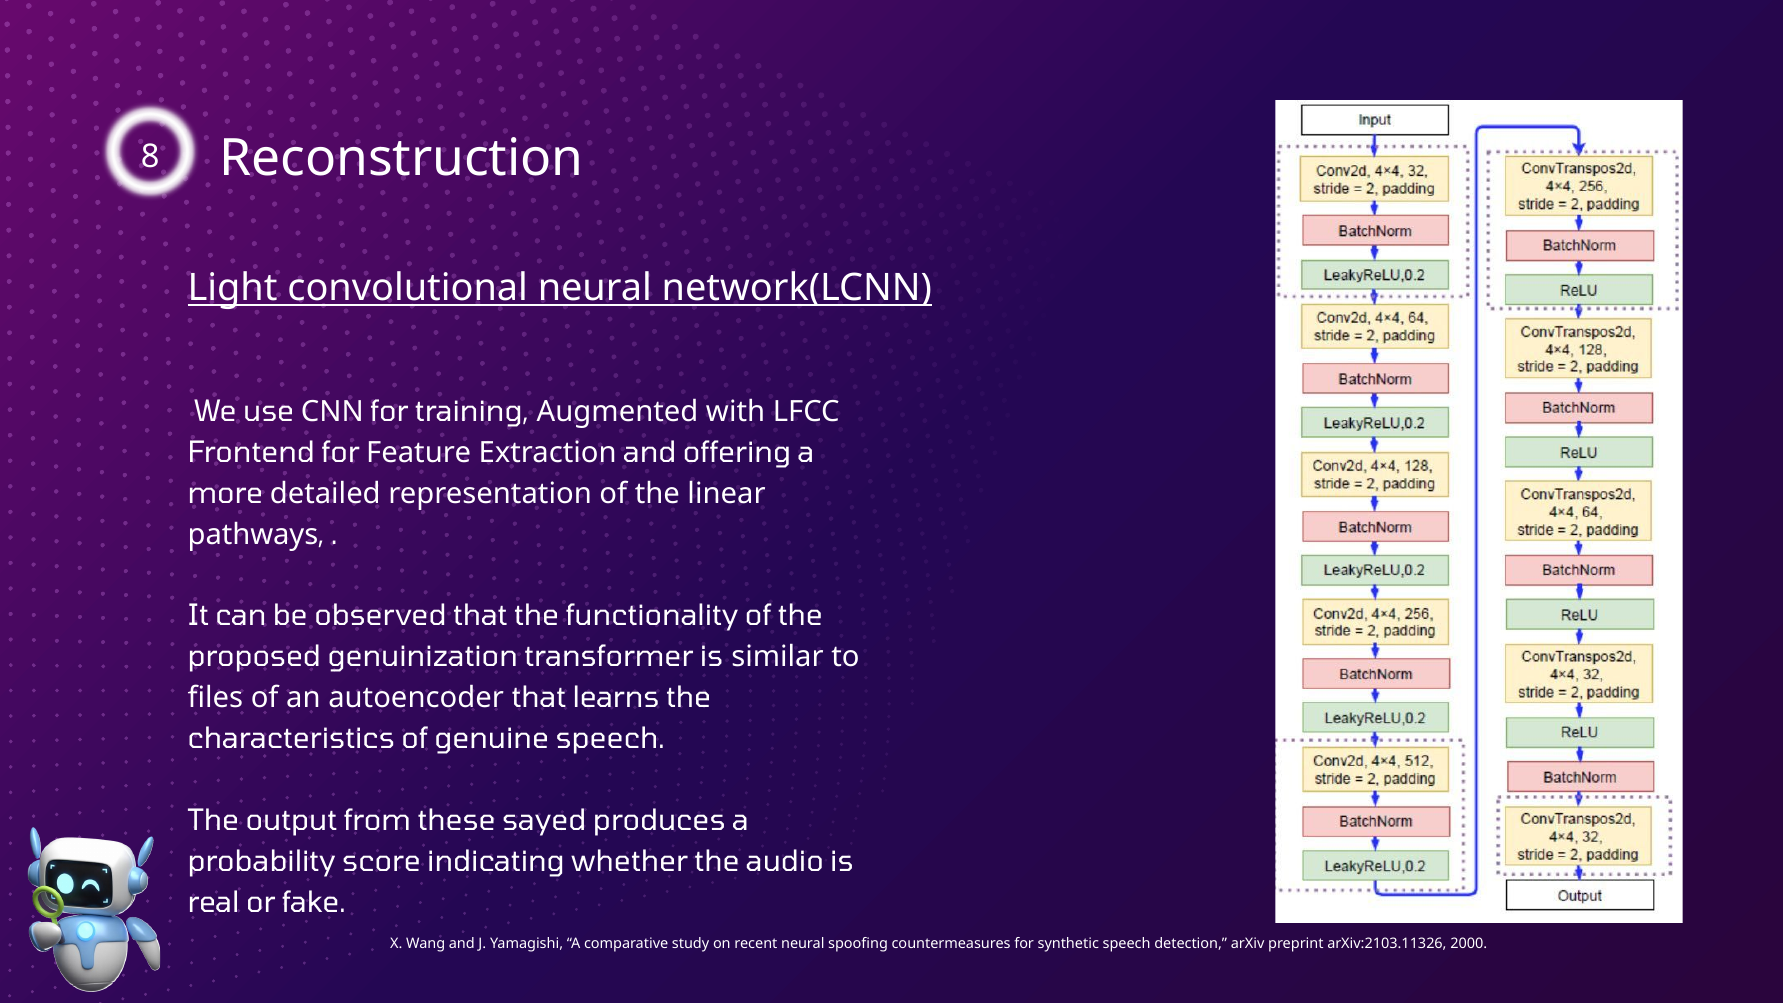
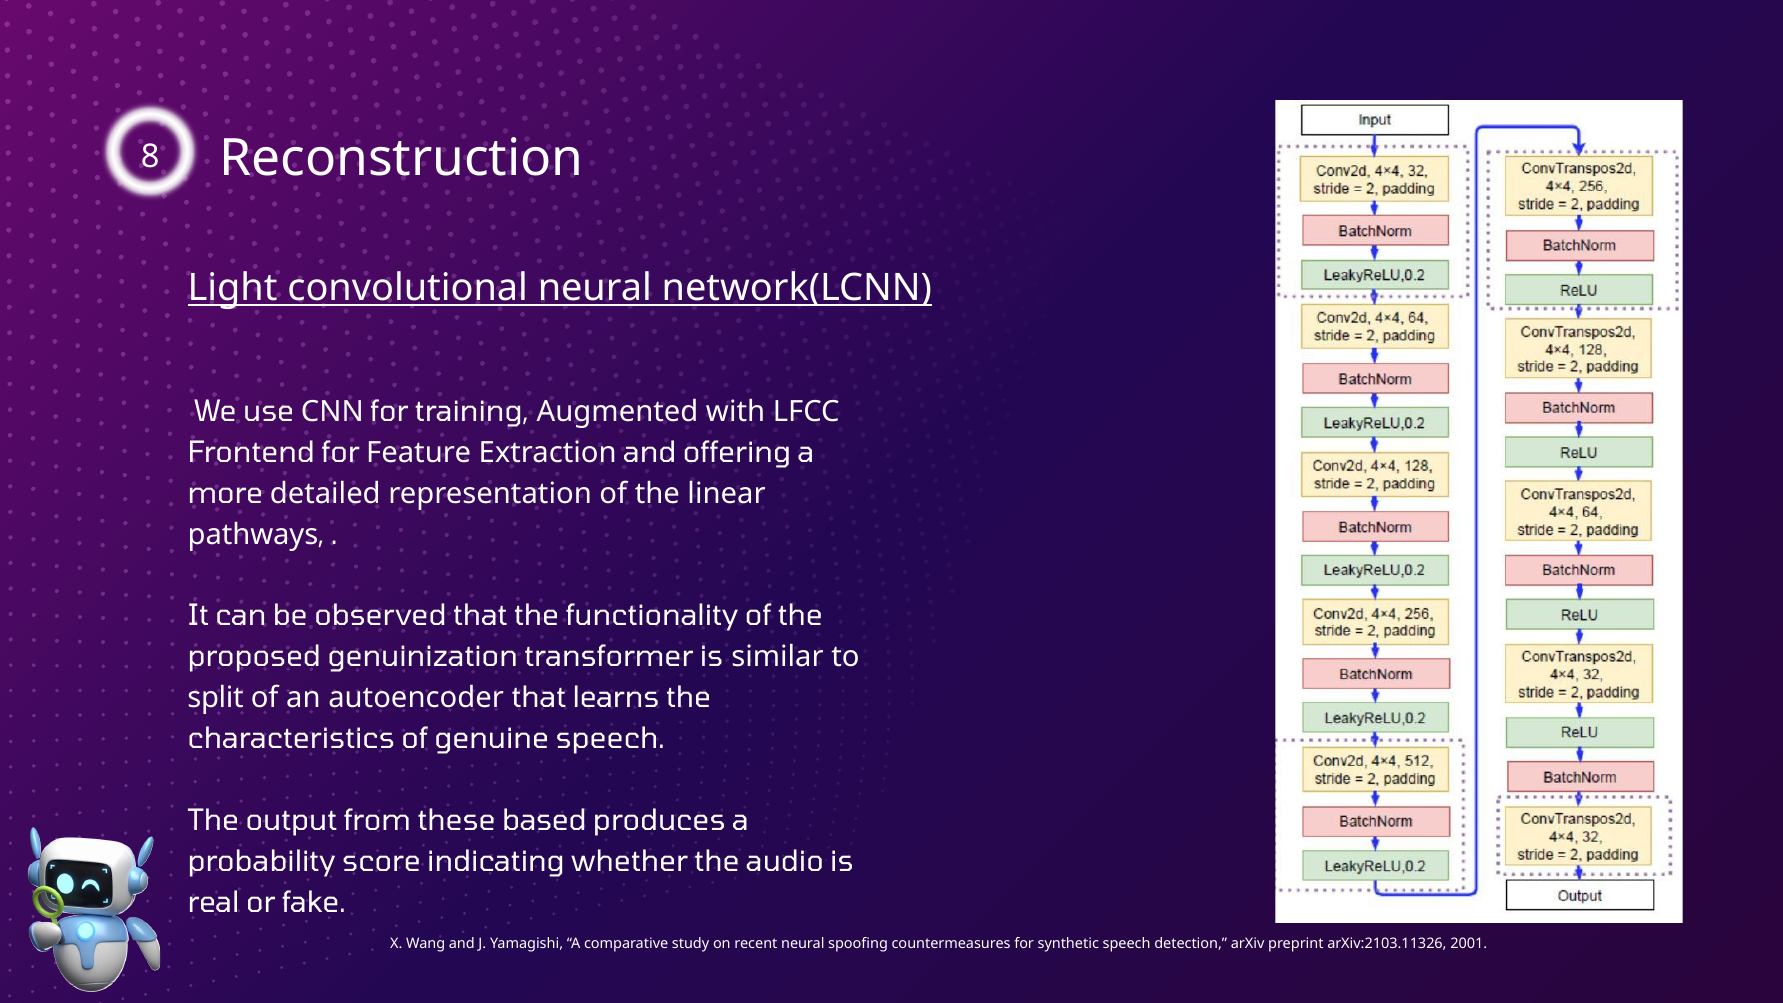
files: files -> split
sayed: sayed -> based
2000: 2000 -> 2001
